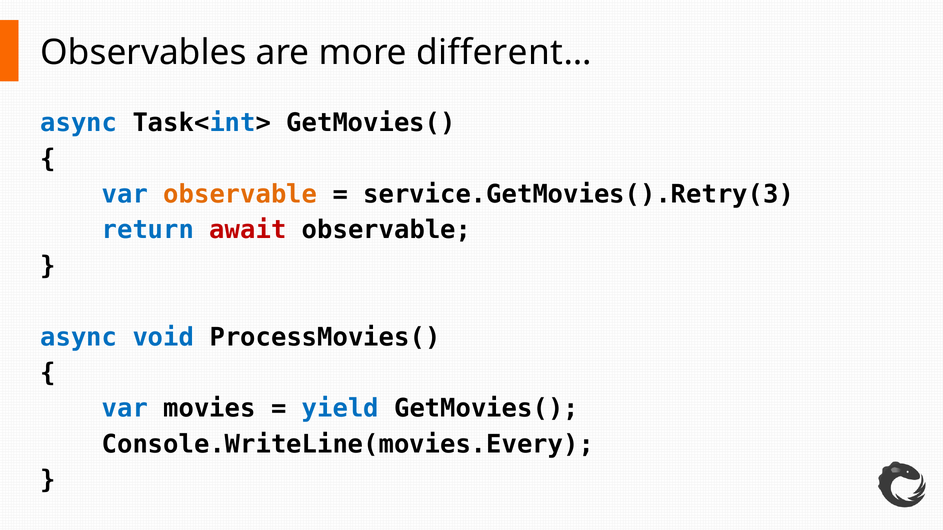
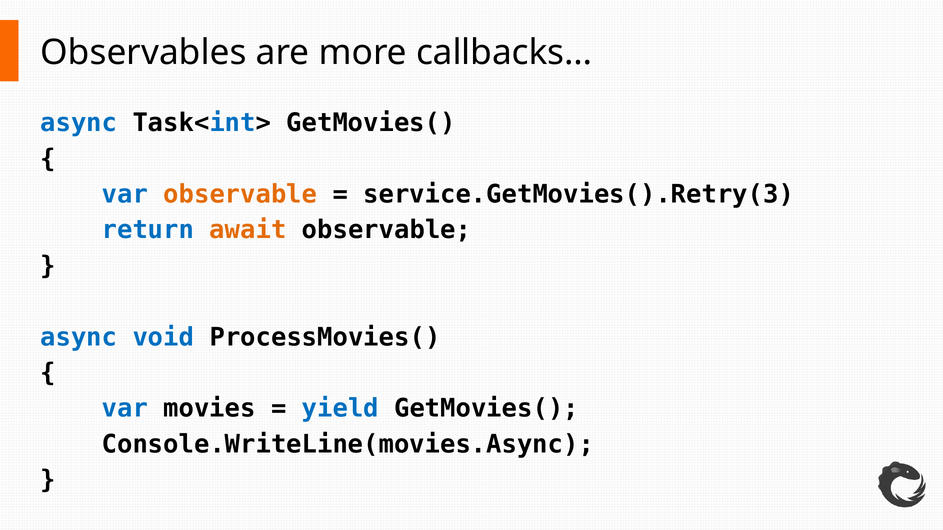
different…: different… -> callbacks…
await colour: red -> orange
Console.WriteLine(movies.Every: Console.WriteLine(movies.Every -> Console.WriteLine(movies.Async
